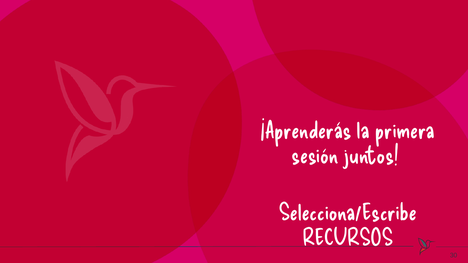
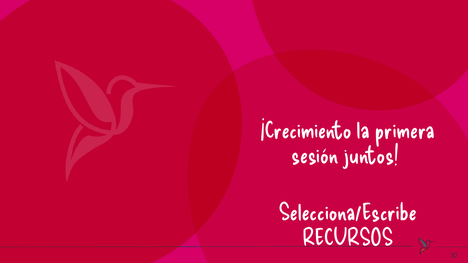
¡Aprenderás: ¡Aprenderás -> ¡Crecimiento
